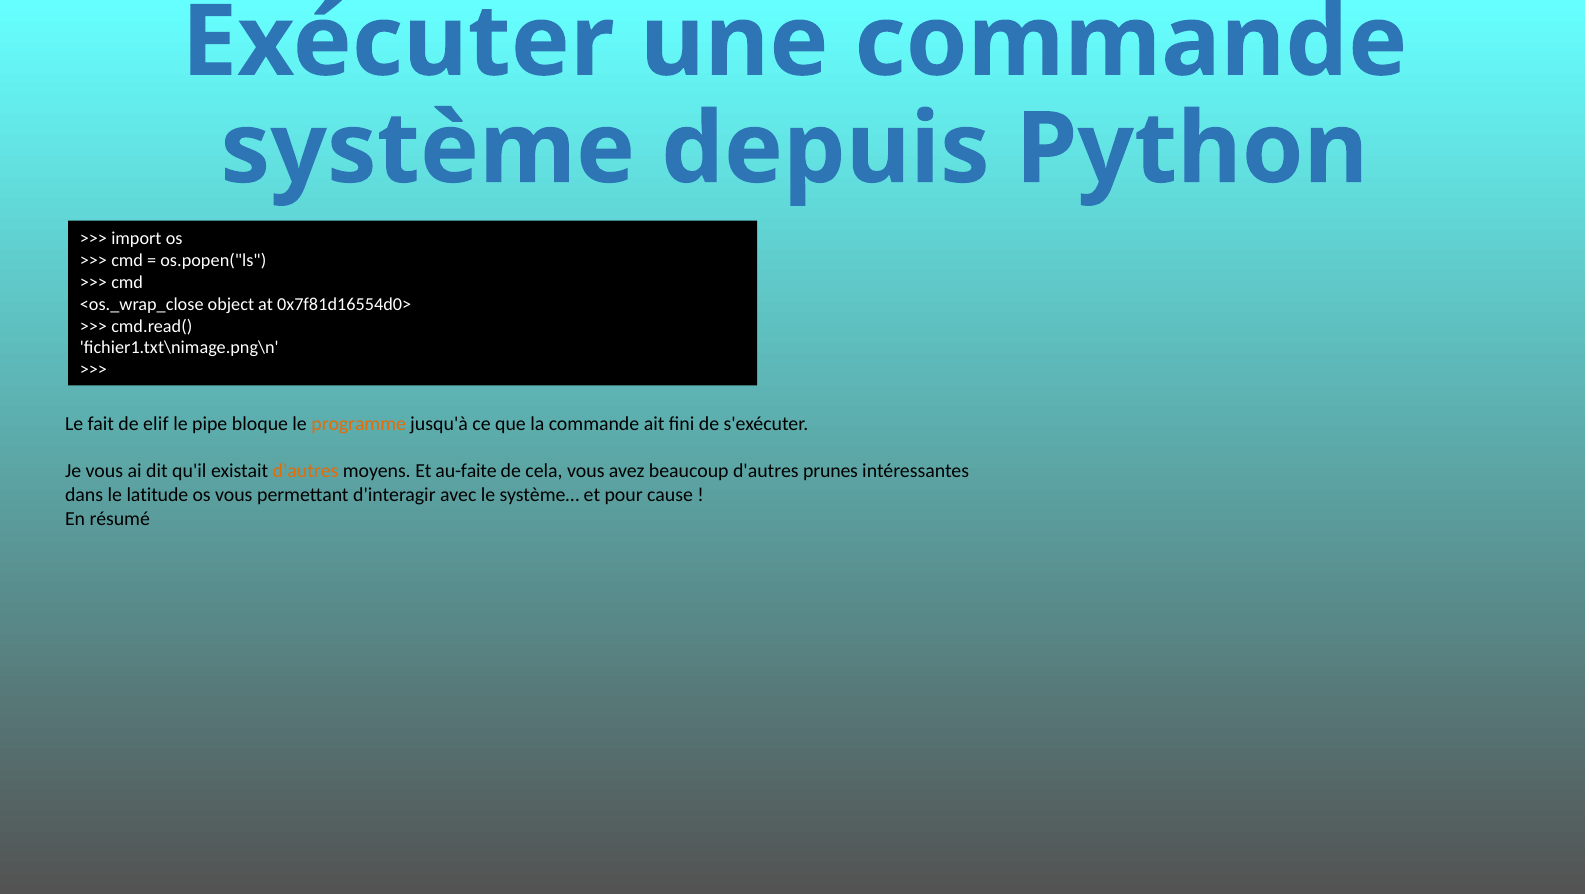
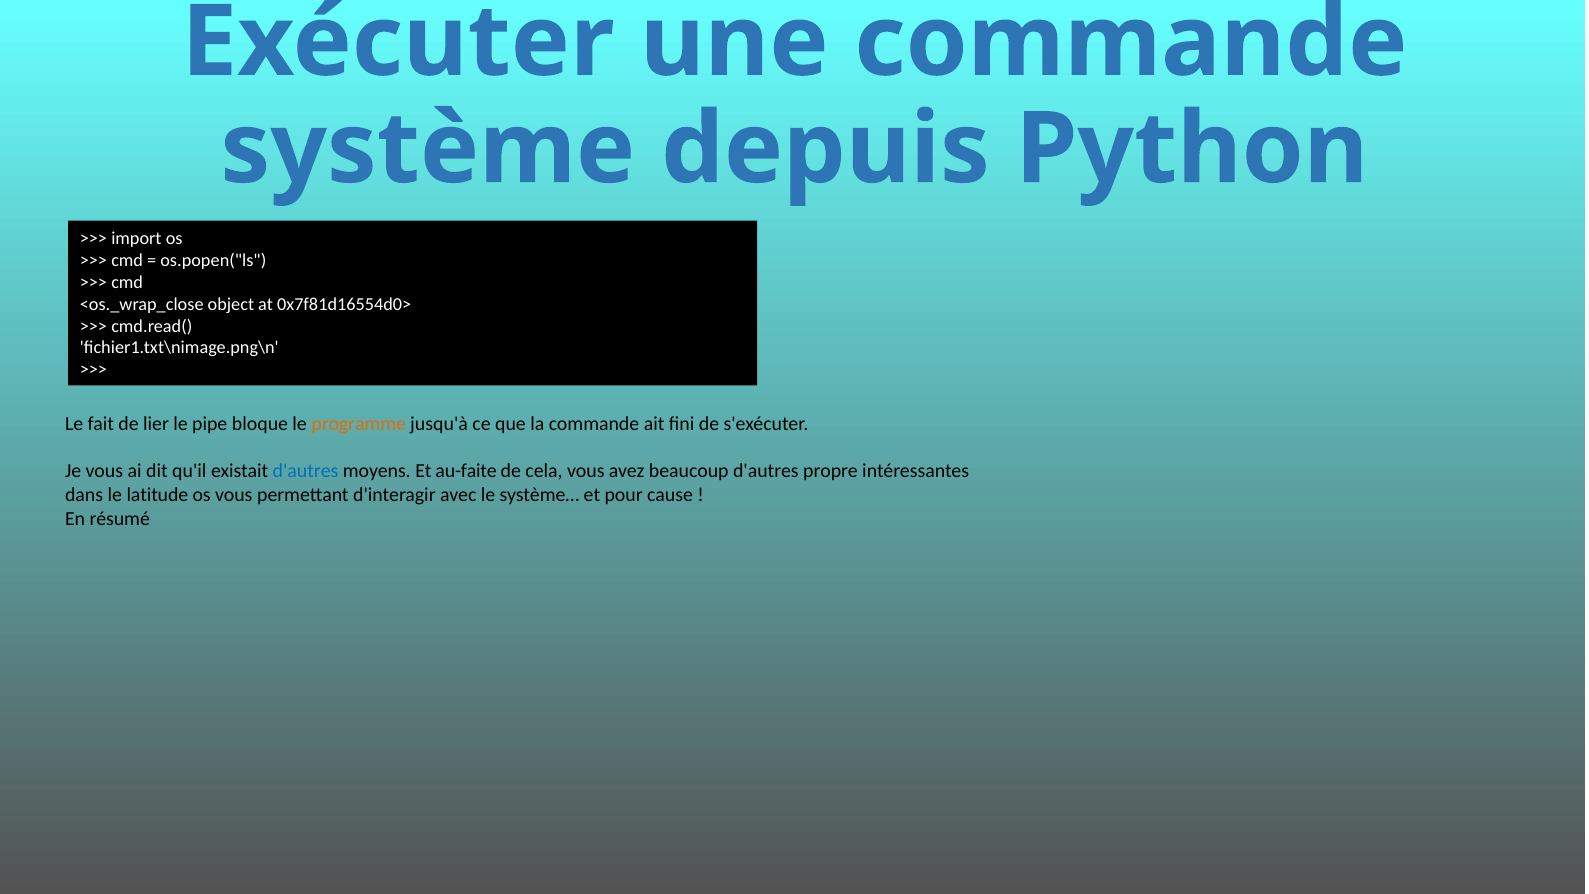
elif: elif -> lier
d'autres at (306, 471) colour: orange -> blue
prunes: prunes -> propre
